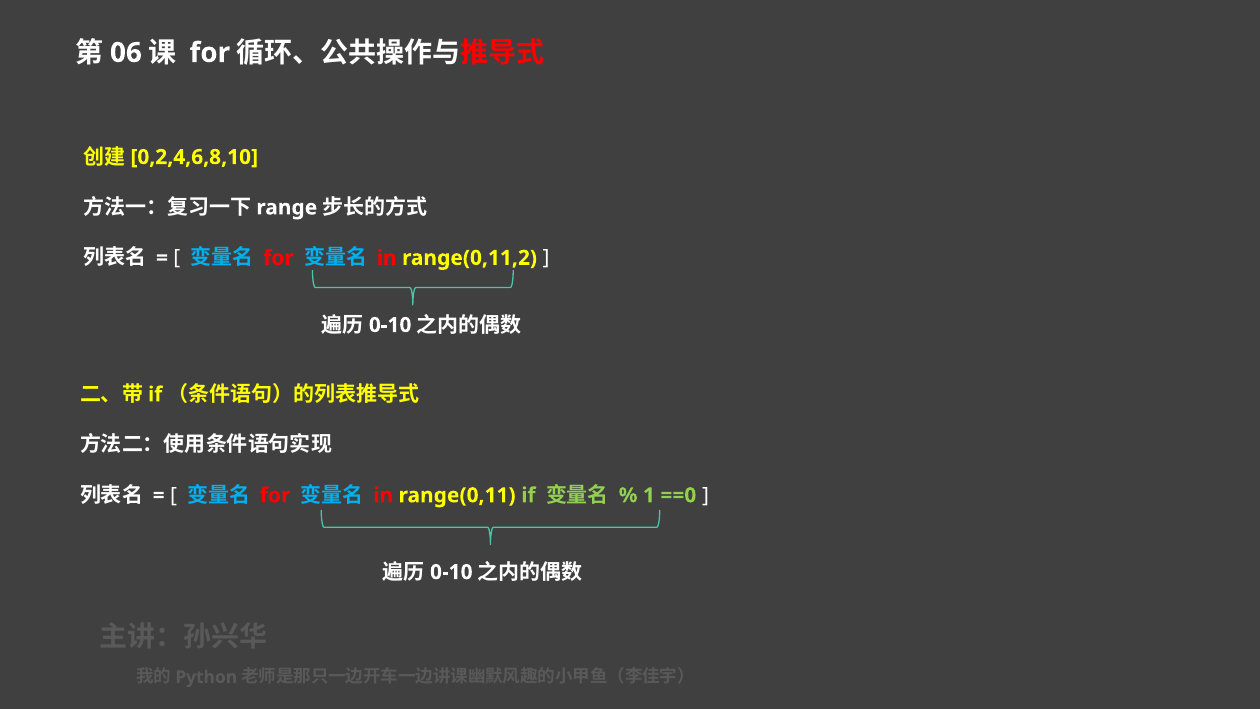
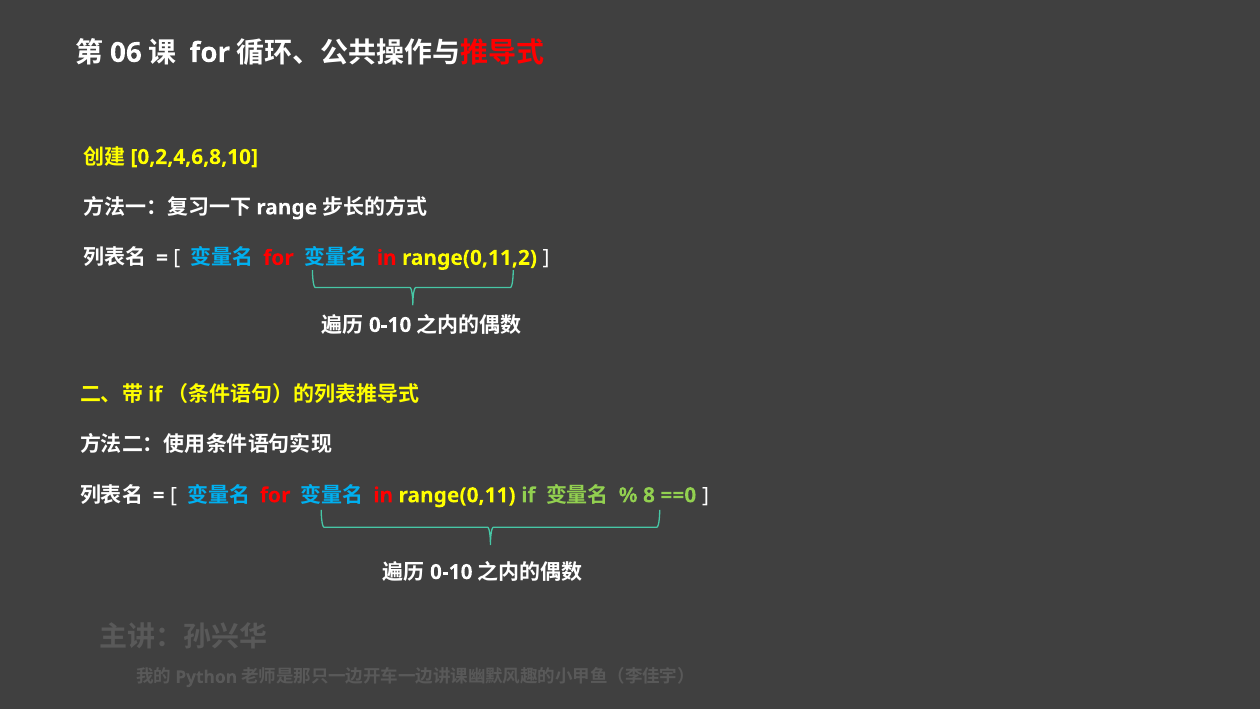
1: 1 -> 8
